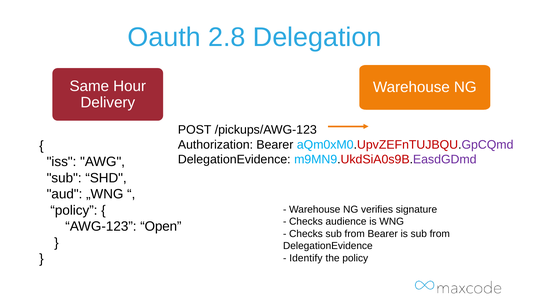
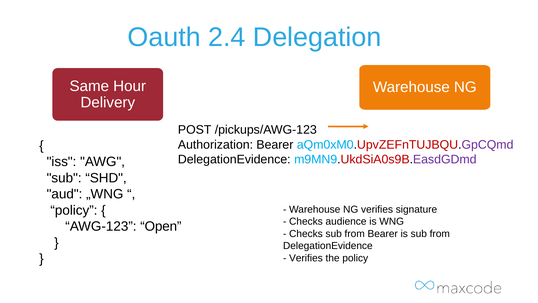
2.8: 2.8 -> 2.4
Identify at (306, 258): Identify -> Verifies
